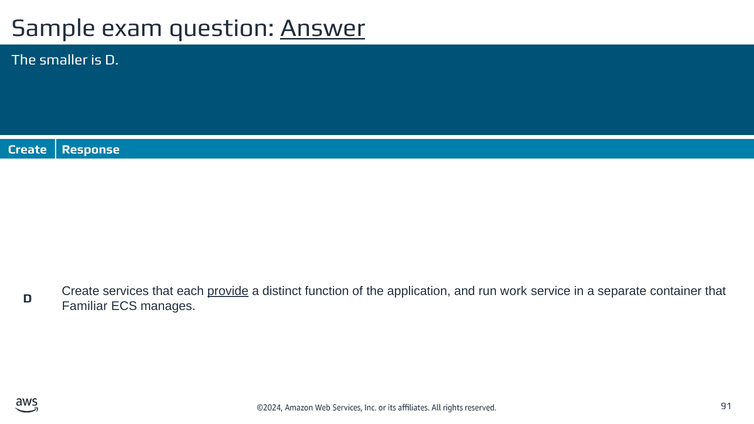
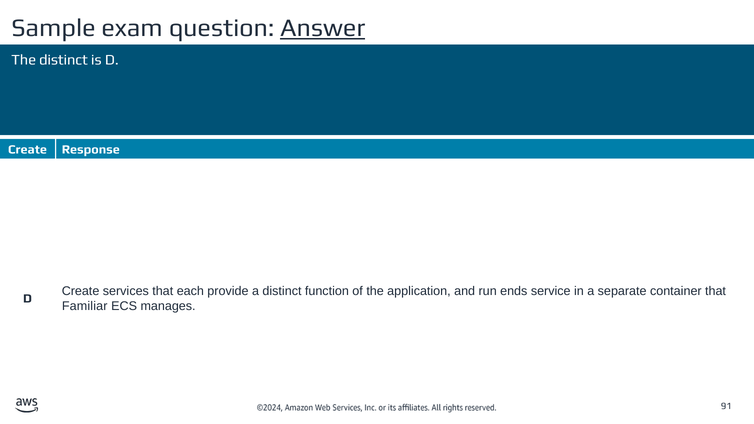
The smaller: smaller -> distinct
provide underline: present -> none
work: work -> ends
